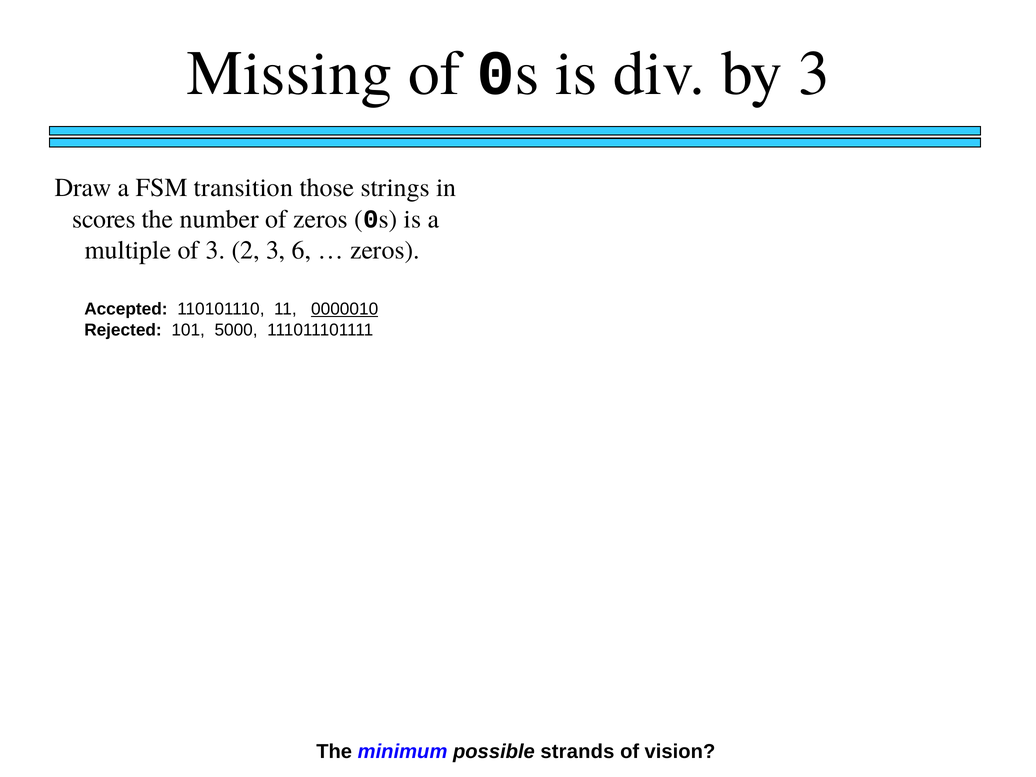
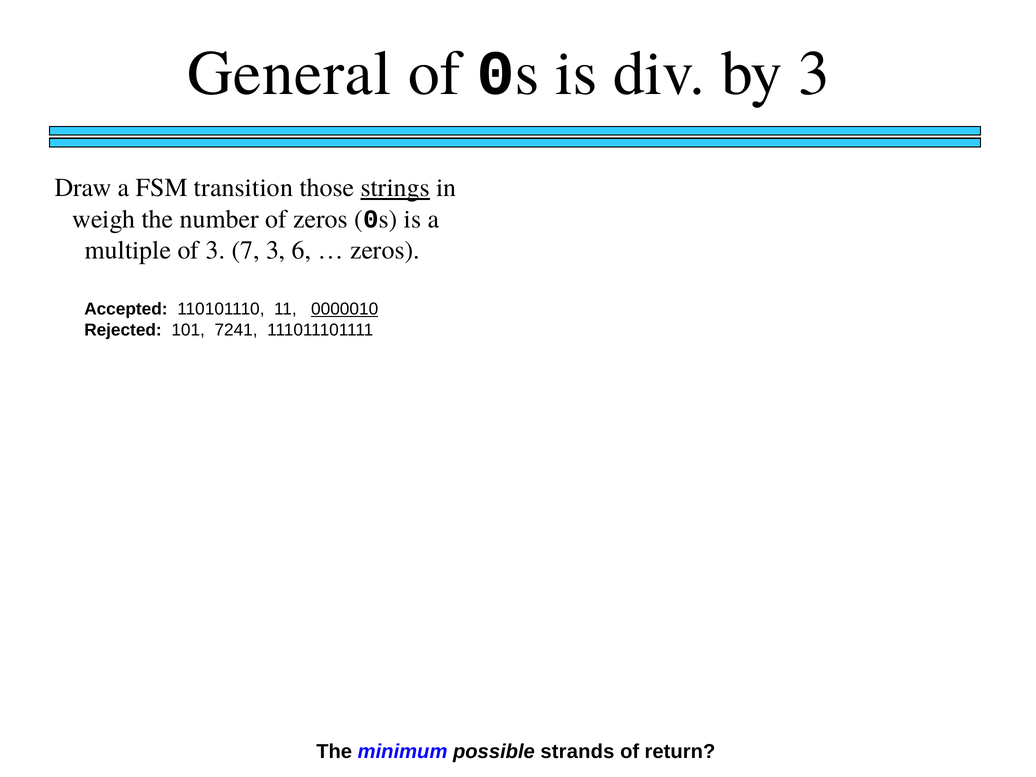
Missing: Missing -> General
strings underline: none -> present
scores: scores -> weigh
2: 2 -> 7
5000: 5000 -> 7241
vision: vision -> return
